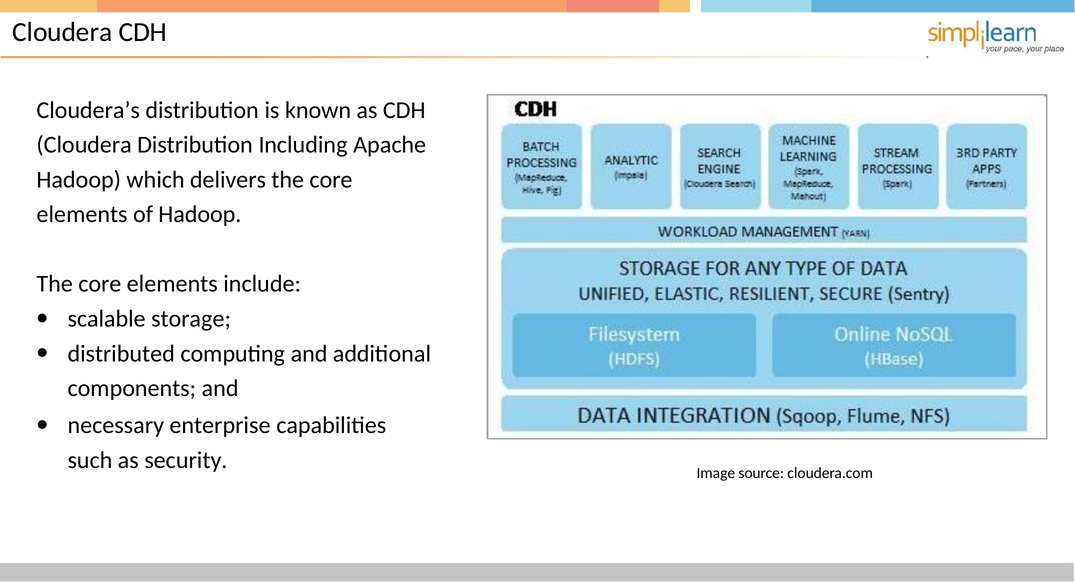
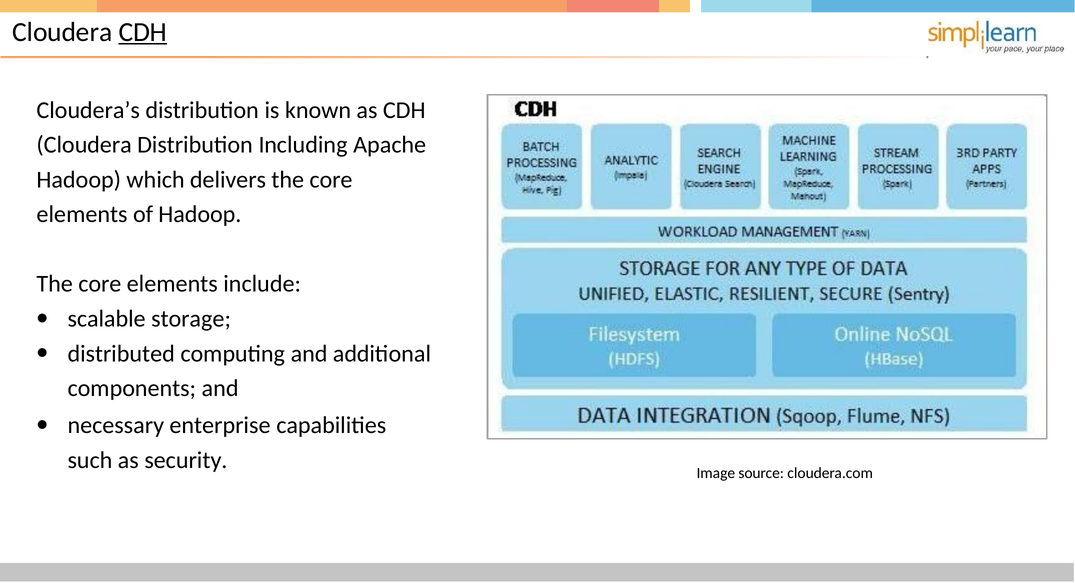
CDH at (143, 32) underline: none -> present
